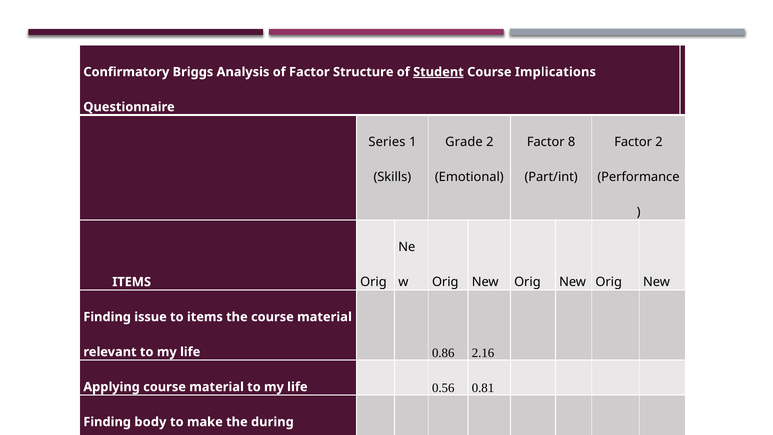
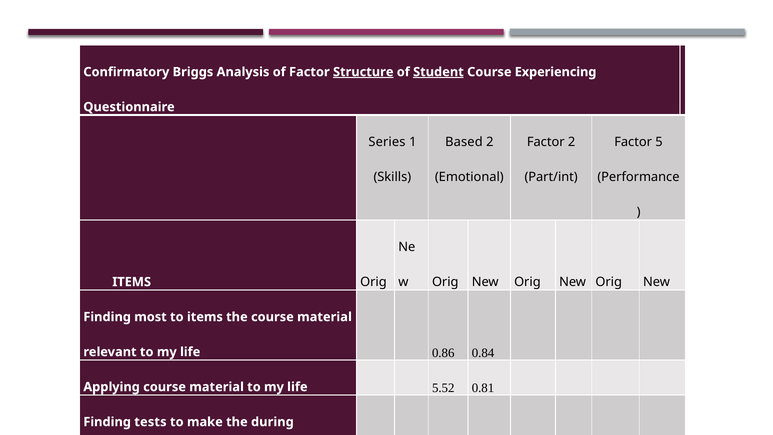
Structure underline: none -> present
Implications: Implications -> Experiencing
Grade: Grade -> Based
Factor 8: 8 -> 2
Factor 2: 2 -> 5
issue: issue -> most
2.16: 2.16 -> 0.84
0.56: 0.56 -> 5.52
body: body -> tests
